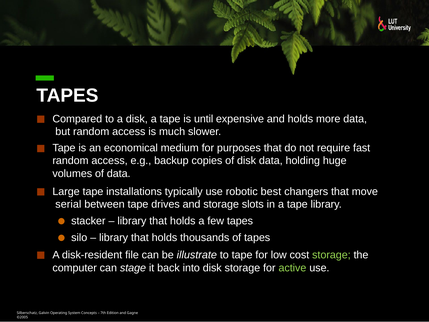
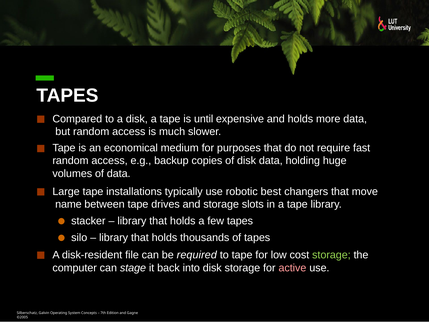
serial: serial -> name
illustrate: illustrate -> required
active colour: light green -> pink
